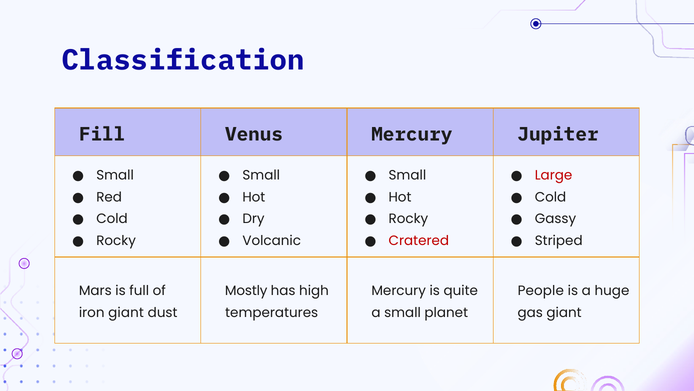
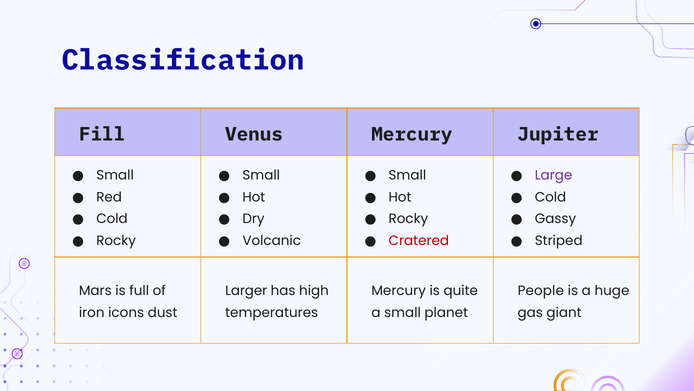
Large colour: red -> purple
Mostly: Mostly -> Larger
iron giant: giant -> icons
